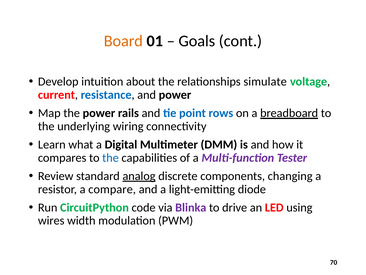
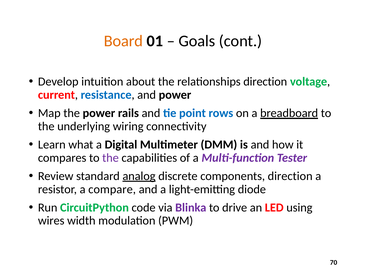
relationships simulate: simulate -> direction
the at (111, 157) colour: blue -> purple
components changing: changing -> direction
